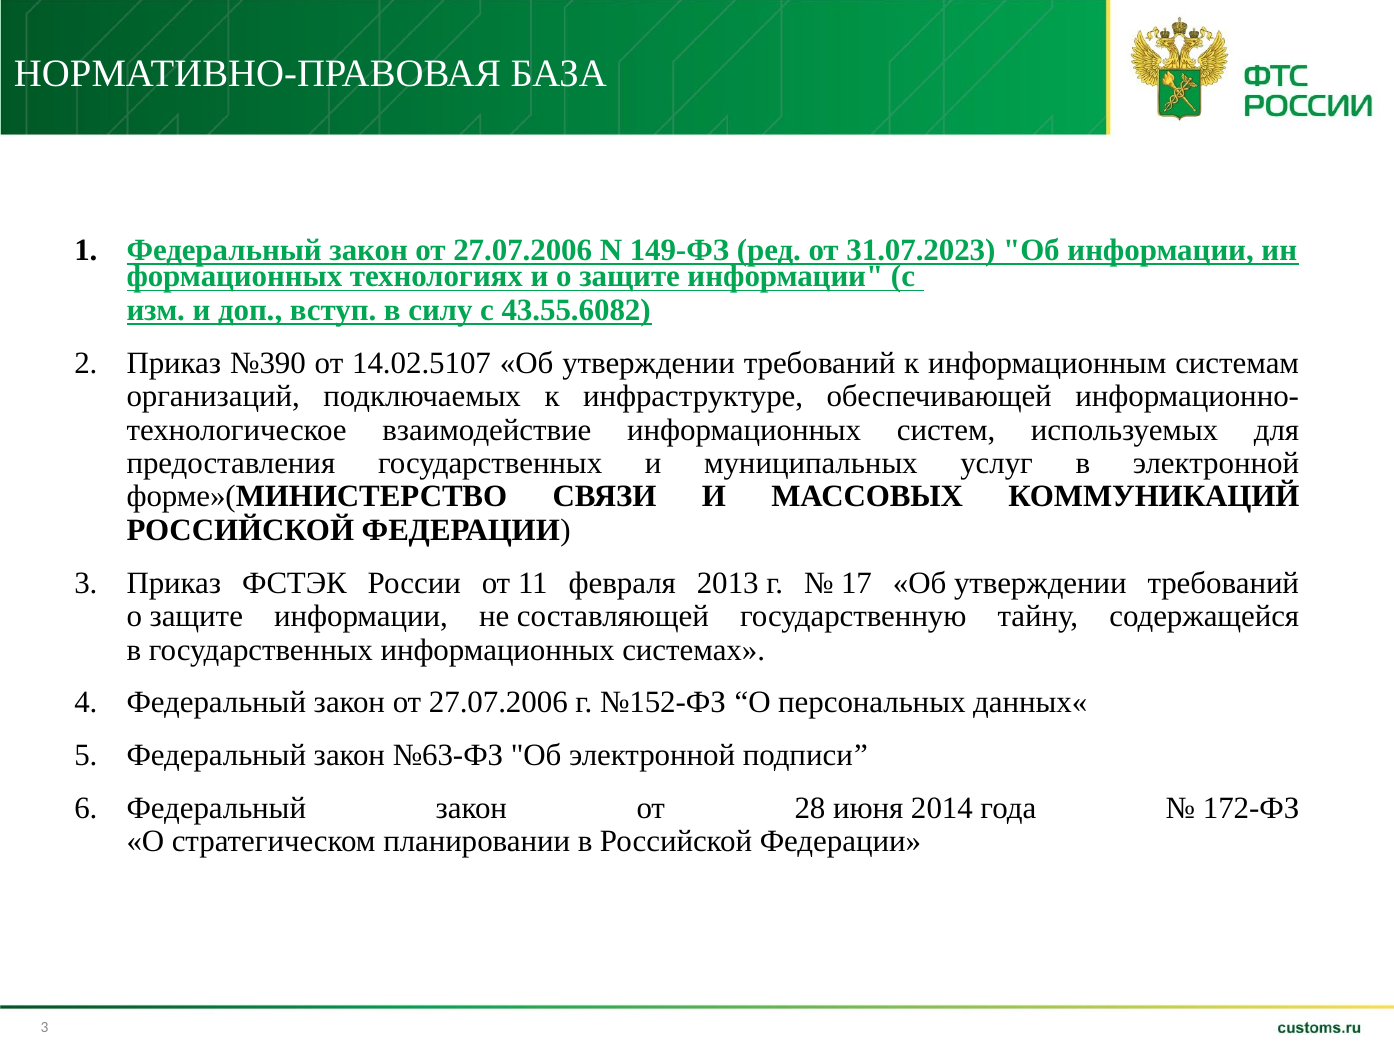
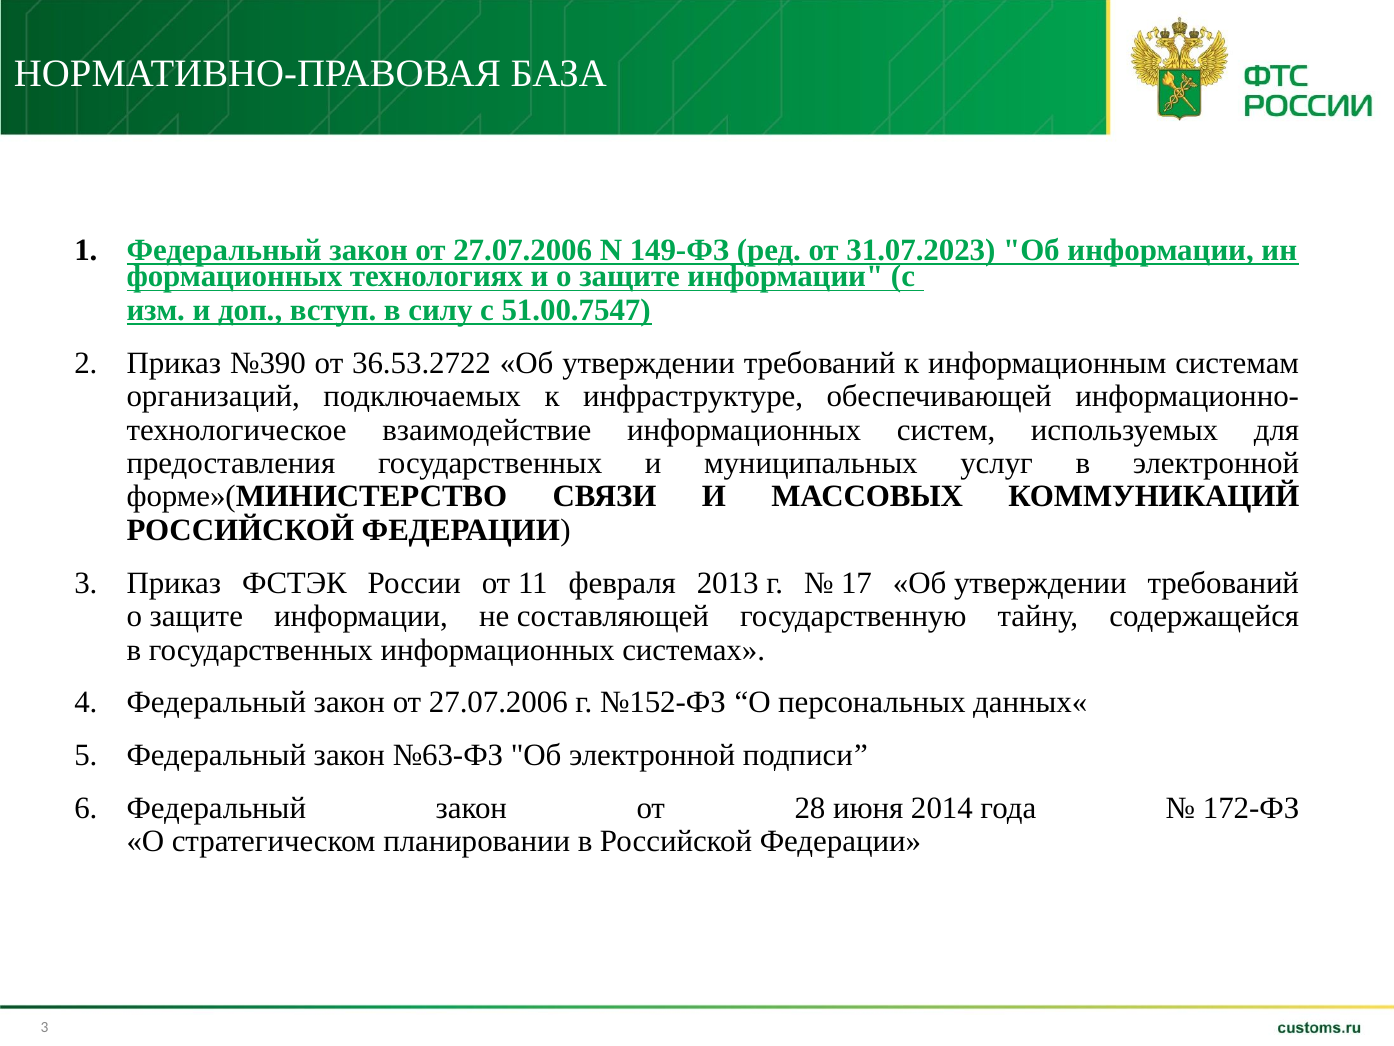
43.55.6082: 43.55.6082 -> 51.00.7547
14.02.5107: 14.02.5107 -> 36.53.2722
